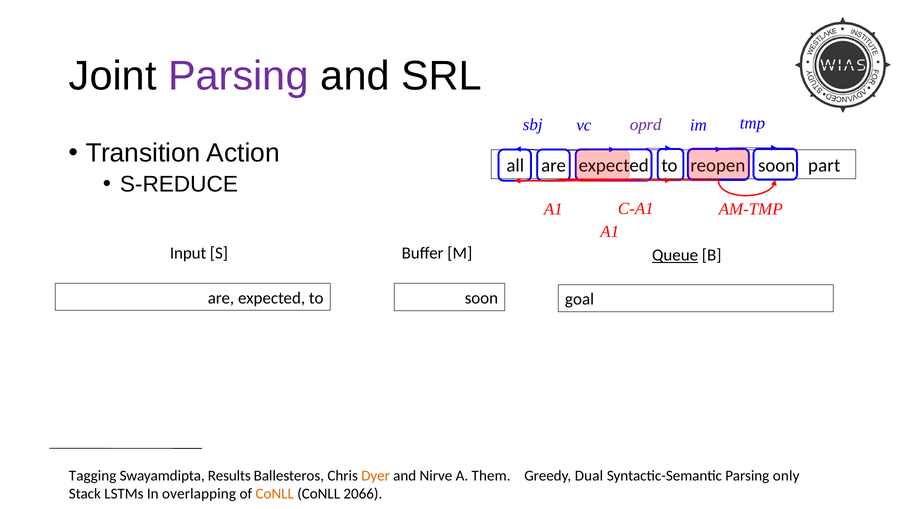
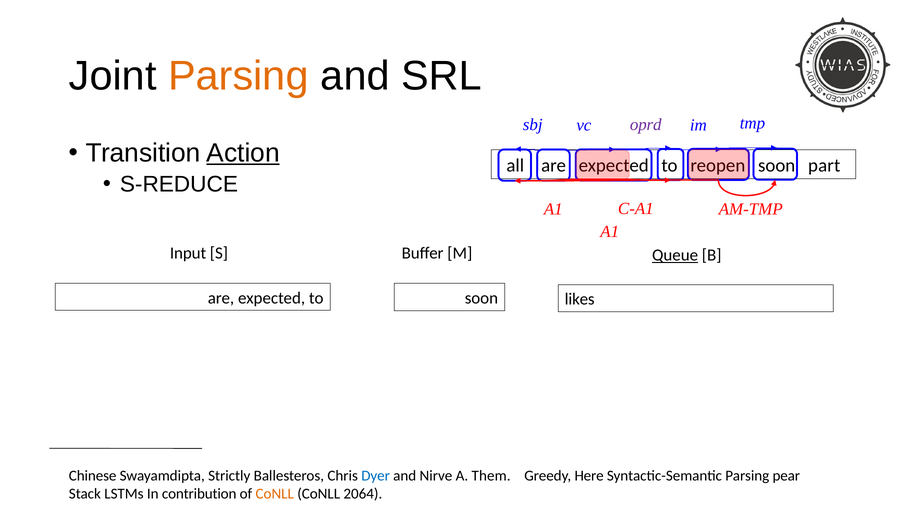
Parsing at (238, 76) colour: purple -> orange
Action underline: none -> present
goal: goal -> likes
Tagging: Tagging -> Chinese
Results: Results -> Strictly
Dyer colour: orange -> blue
Dual: Dual -> Here
only: only -> pear
overlapping: overlapping -> contribution
2066: 2066 -> 2064
